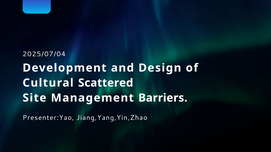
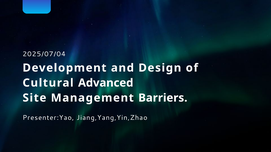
Scattered: Scattered -> Advanced
